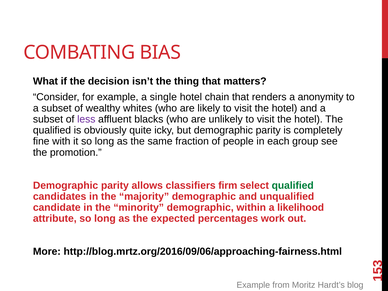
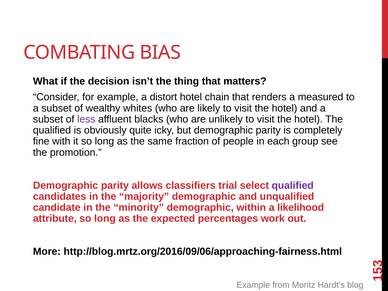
single: single -> distort
anonymity: anonymity -> measured
firm: firm -> trial
qualified at (293, 185) colour: green -> purple
